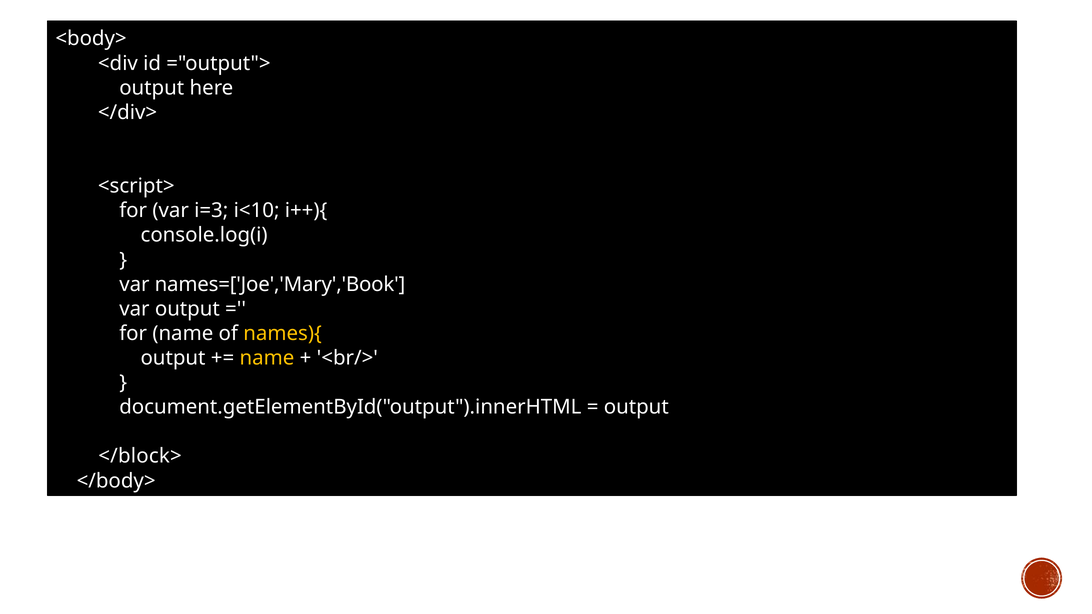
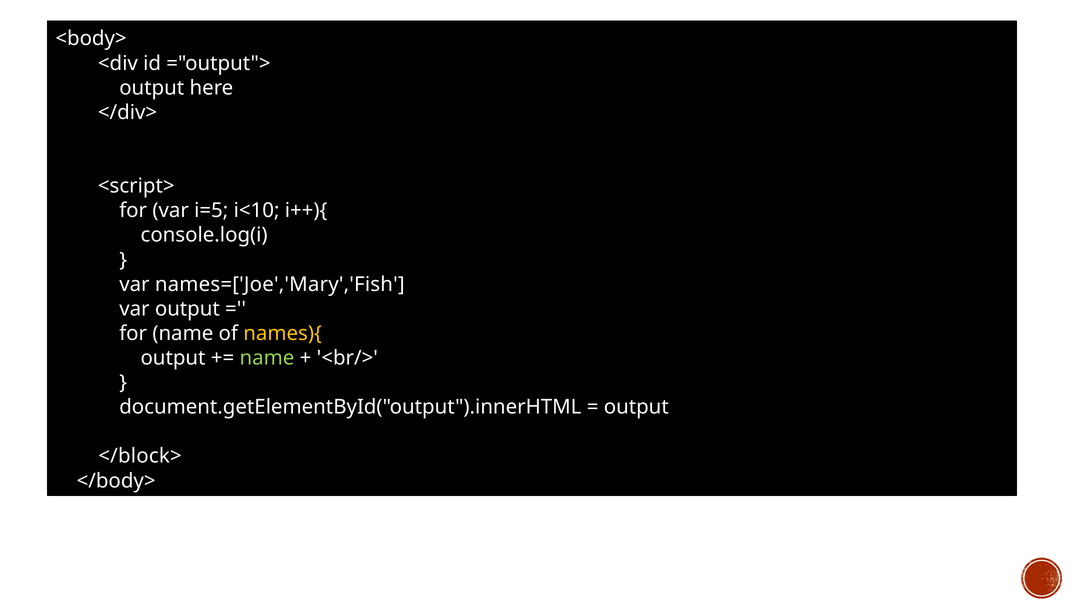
i=3: i=3 -> i=5
names=['Joe','Mary','Book: names=['Joe','Mary','Book -> names=['Joe','Mary','Fish
name at (267, 358) colour: yellow -> light green
